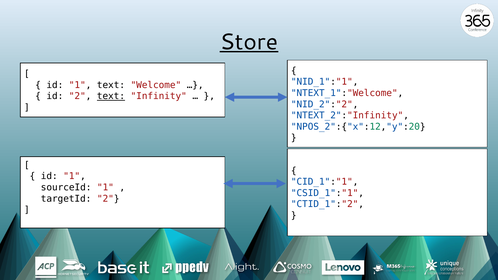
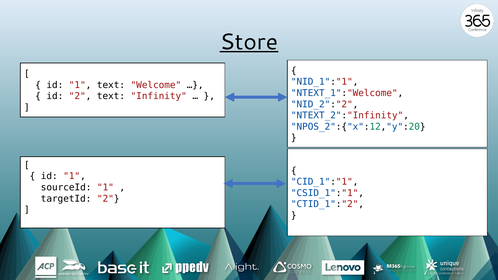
text at (111, 96) underline: present -> none
